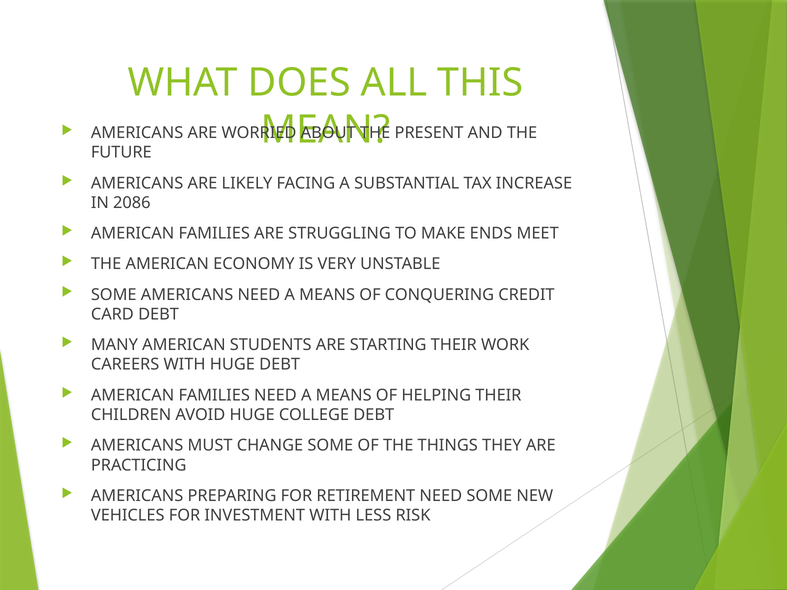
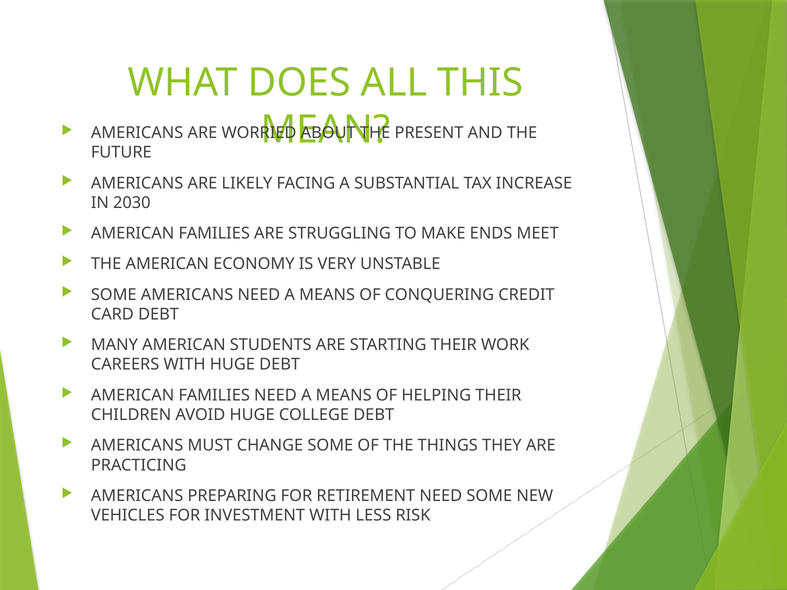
2086: 2086 -> 2030
